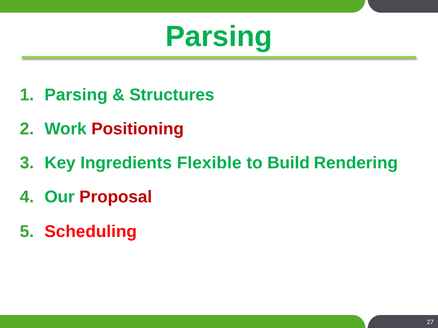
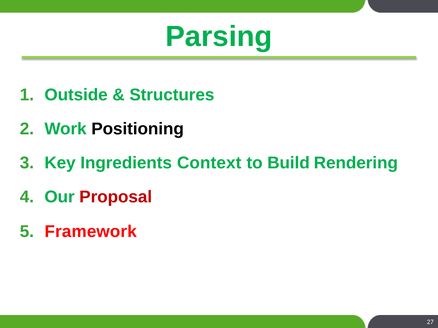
Parsing at (76, 95): Parsing -> Outside
Positioning colour: red -> black
Flexible: Flexible -> Context
Scheduling: Scheduling -> Framework
